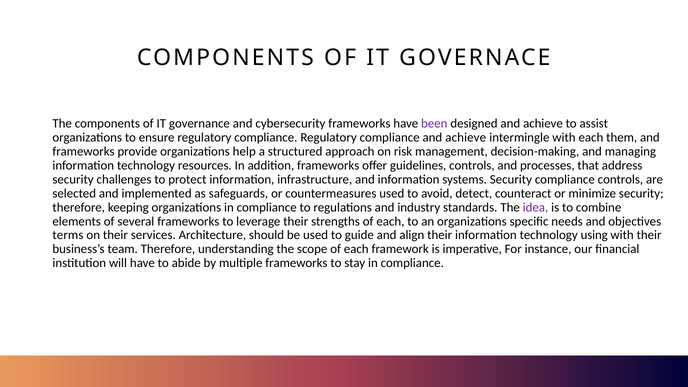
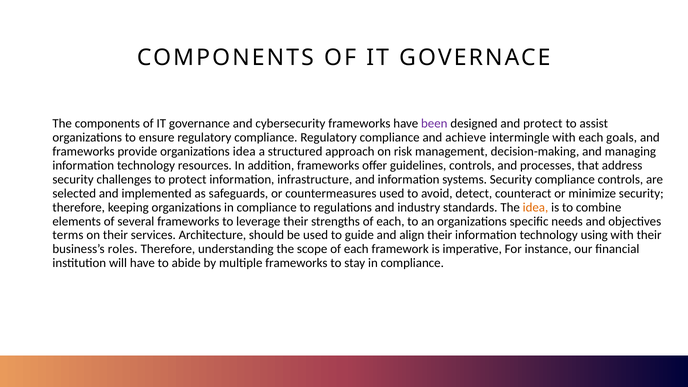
designed and achieve: achieve -> protect
them: them -> goals
organizations help: help -> idea
idea at (535, 207) colour: purple -> orange
team: team -> roles
